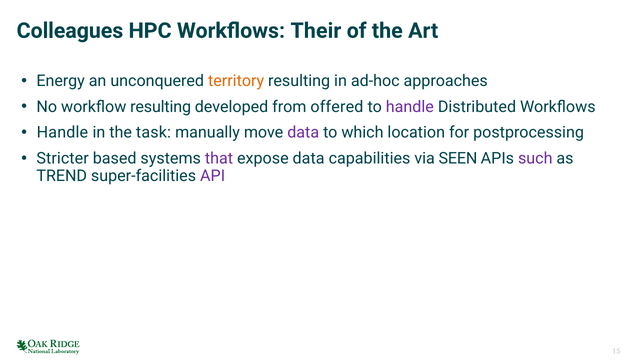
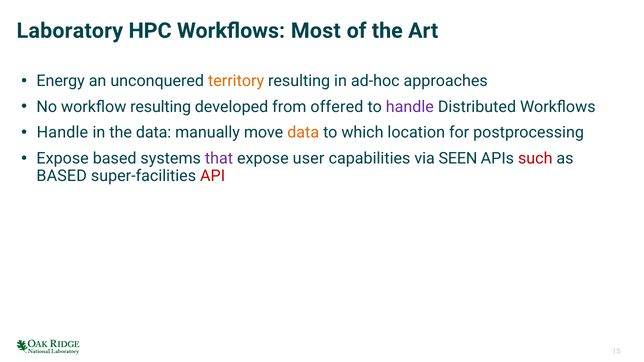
Colleagues: Colleagues -> Laboratory
Their: Their -> Most
the task: task -> data
data at (303, 133) colour: purple -> orange
Stricter at (63, 158): Stricter -> Expose
expose data: data -> user
such colour: purple -> red
TREND at (62, 176): TREND -> BASED
API colour: purple -> red
